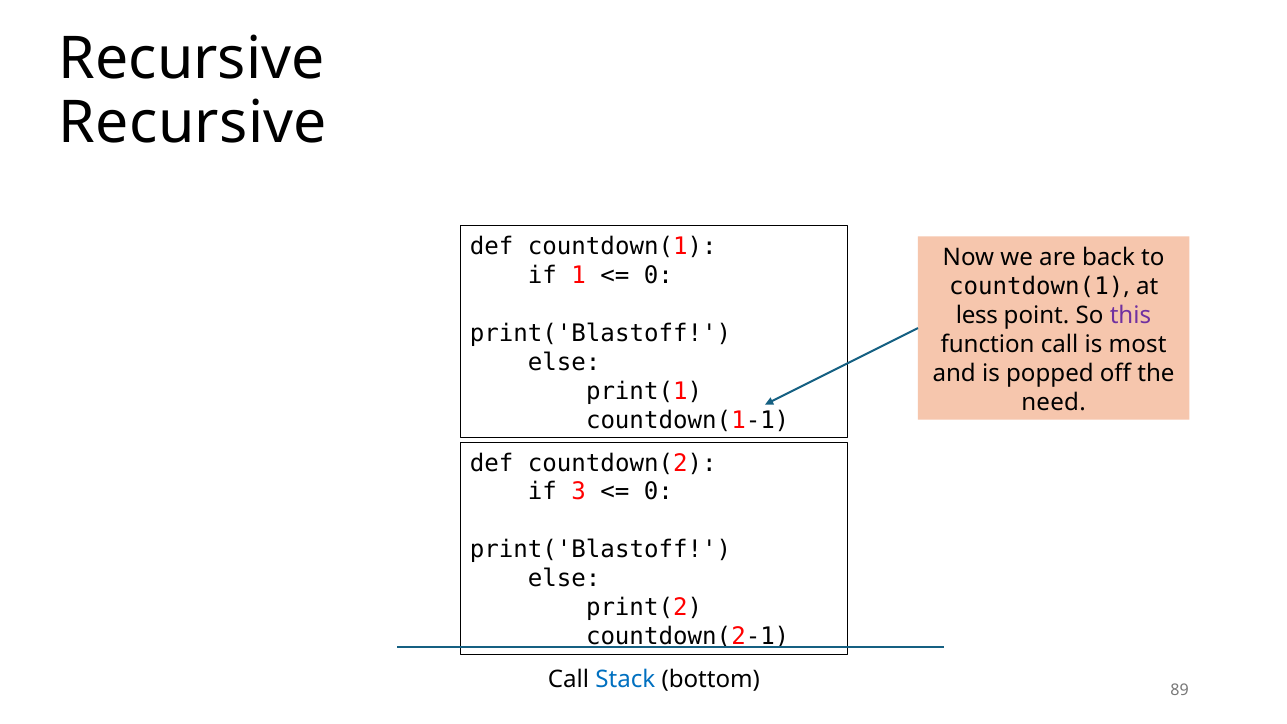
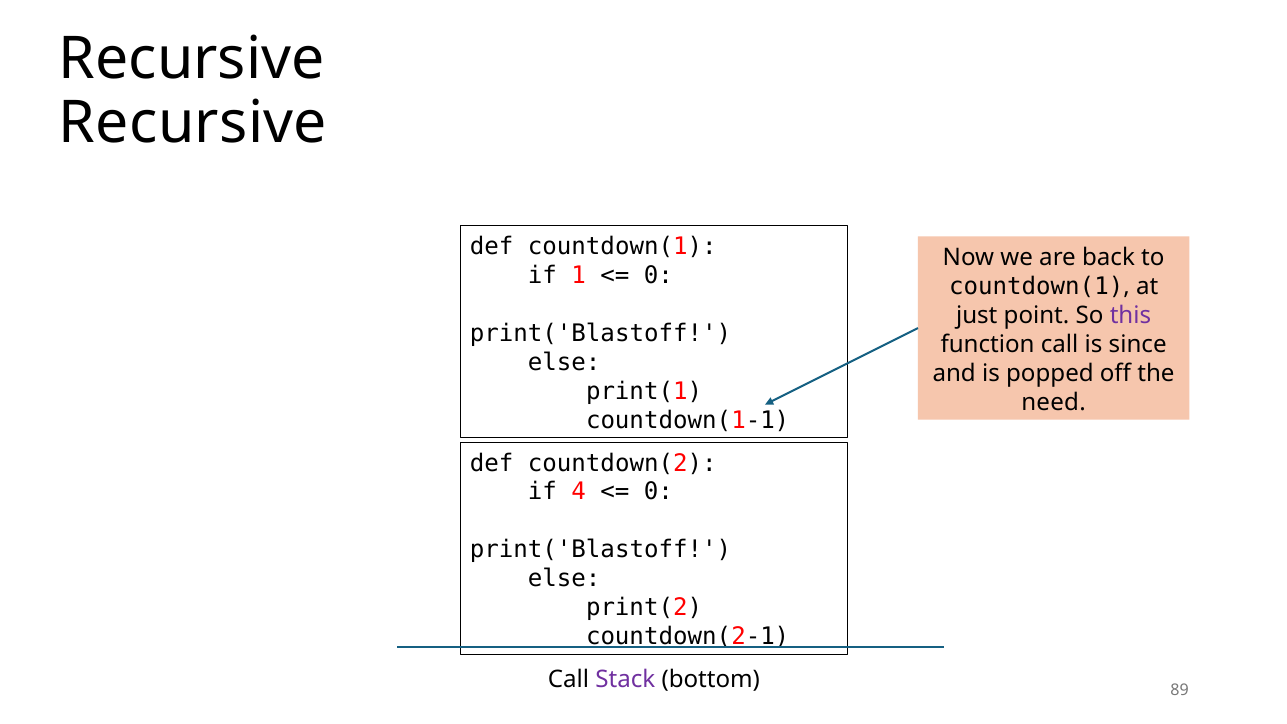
less: less -> just
most: most -> since
3: 3 -> 4
Stack colour: blue -> purple
